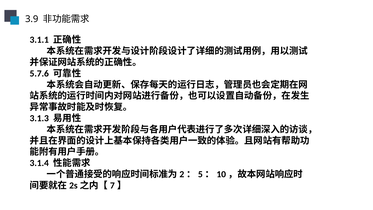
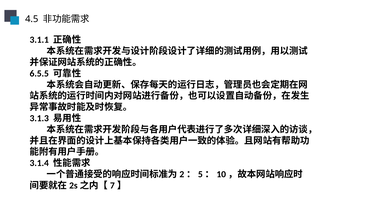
3.9: 3.9 -> 4.5
5.7.6: 5.7.6 -> 6.5.5
